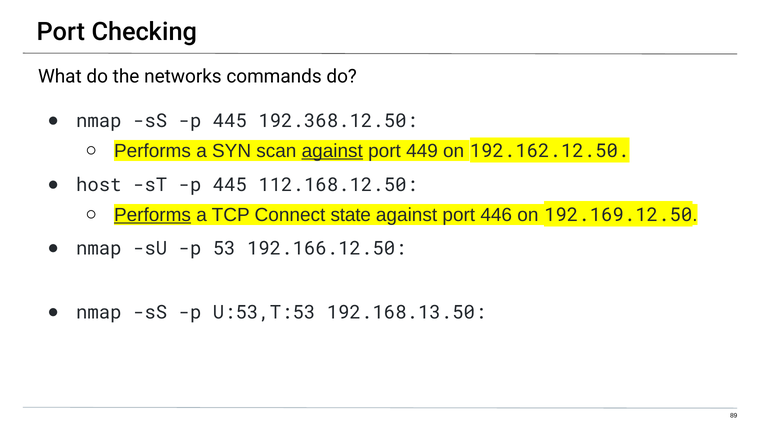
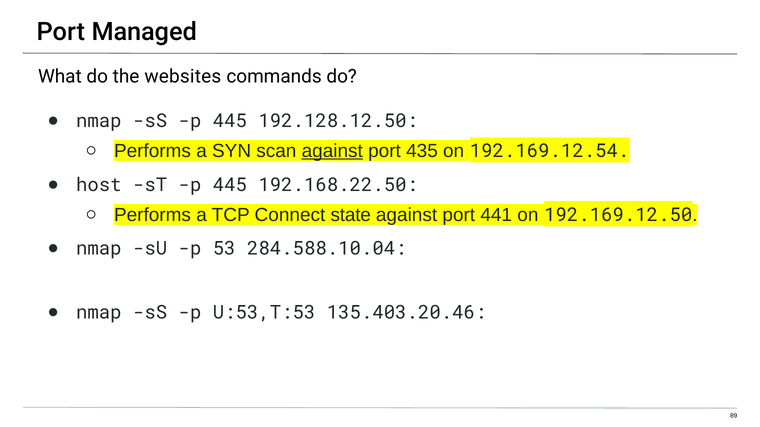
Checking: Checking -> Managed
networks: networks -> websites
192.368.12.50: 192.368.12.50 -> 192.128.12.50
449: 449 -> 435
192.162.12.50: 192.162.12.50 -> 192.169.12.54
112.168.12.50: 112.168.12.50 -> 192.168.22.50
Performs at (152, 215) underline: present -> none
446: 446 -> 441
192.166.12.50: 192.166.12.50 -> 284.588.10.04
192.168.13.50: 192.168.13.50 -> 135.403.20.46
